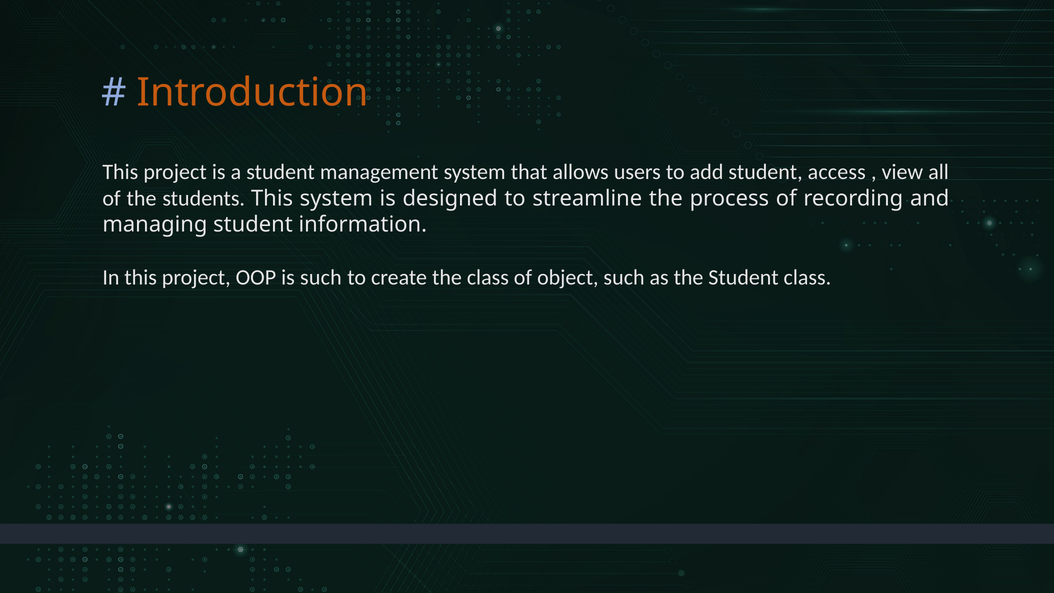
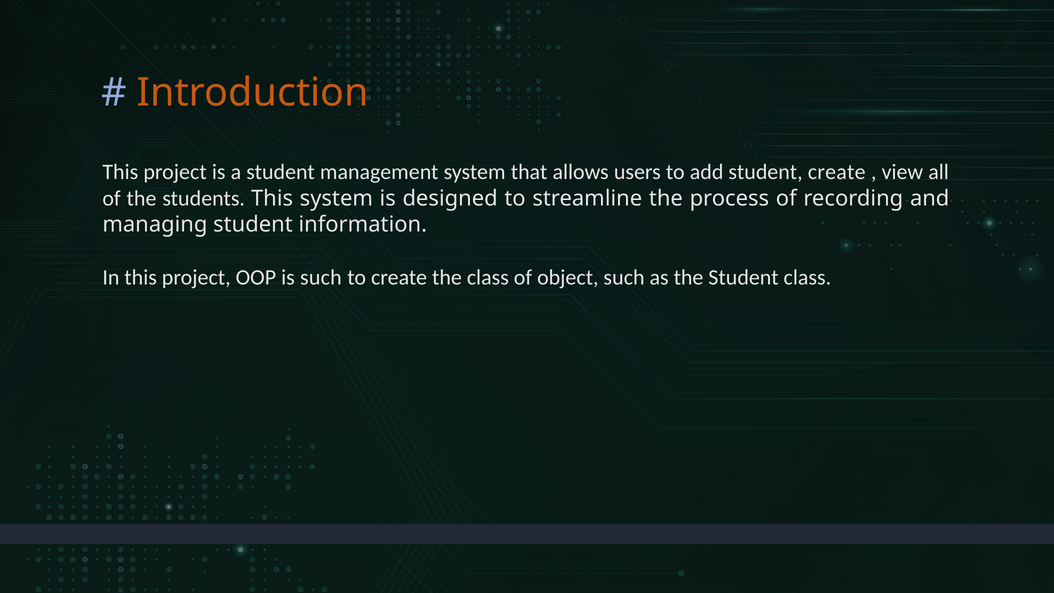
student access: access -> create
